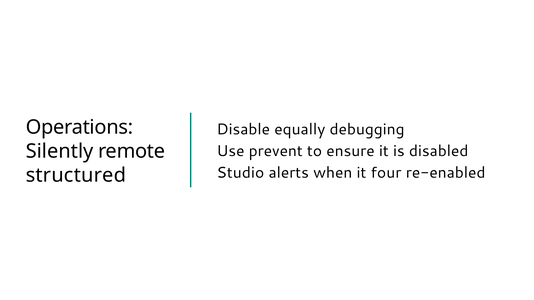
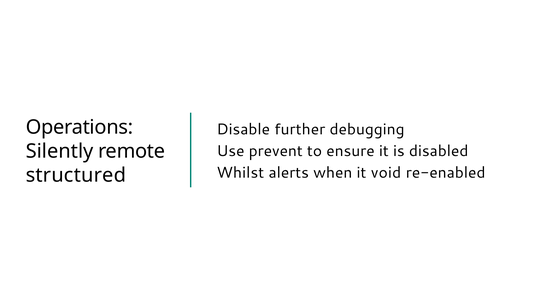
equally: equally -> further
Studio: Studio -> Whilst
four: four -> void
